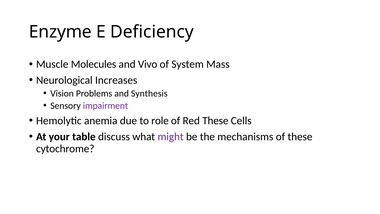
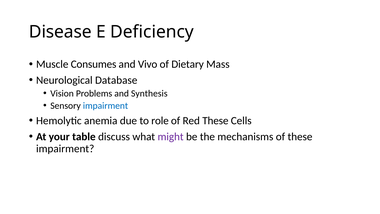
Enzyme: Enzyme -> Disease
Molecules: Molecules -> Consumes
System: System -> Dietary
Increases: Increases -> Database
impairment at (105, 106) colour: purple -> blue
cytochrome at (65, 148): cytochrome -> impairment
